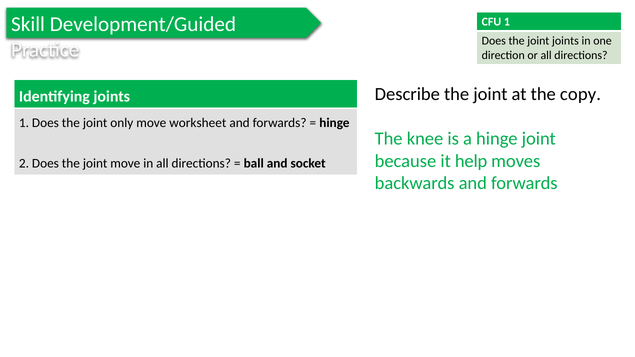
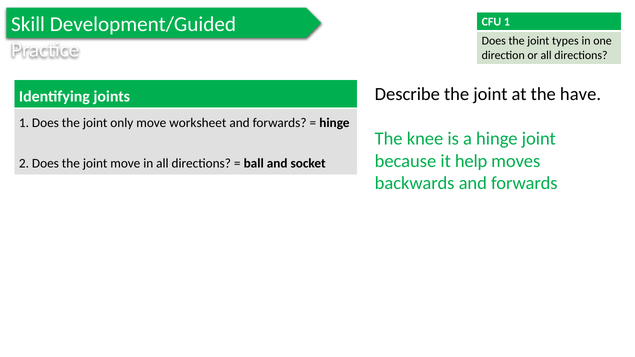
joint joints: joints -> types
copy: copy -> have
